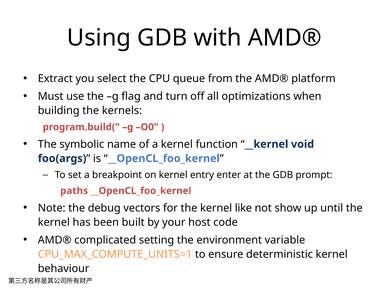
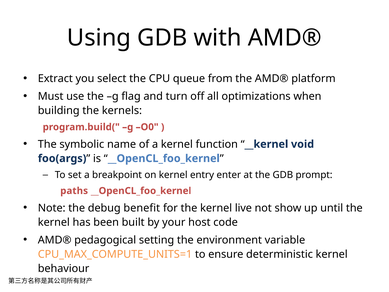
vectors: vectors -> benefit
like: like -> live
complicated: complicated -> pedagogical
